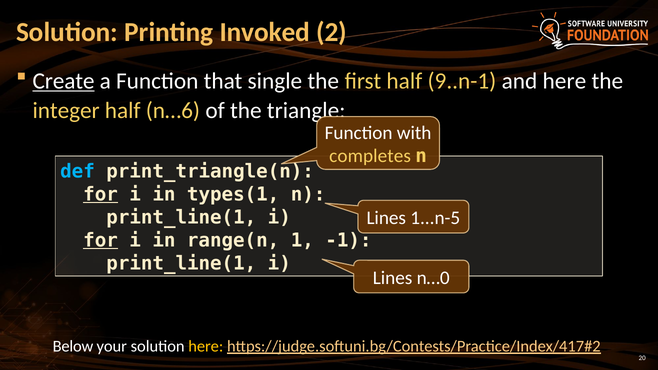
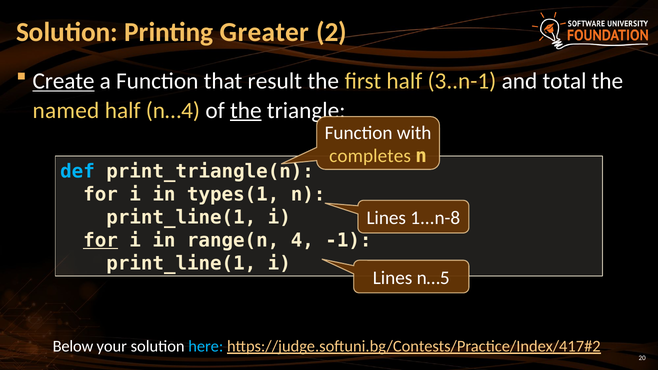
Invoked: Invoked -> Greater
single: single -> result
9..n-1: 9..n-1 -> 3..n-1
and here: here -> total
integer: integer -> named
n…6: n…6 -> n…4
the at (246, 110) underline: none -> present
for at (101, 194) underline: present -> none
1...n-5: 1...n-5 -> 1...n-8
1: 1 -> 4
n…0: n…0 -> n…5
here at (206, 346) colour: yellow -> light blue
